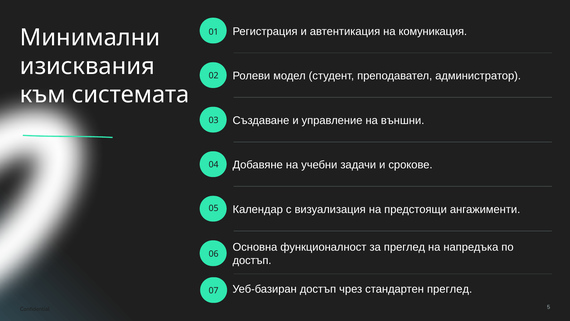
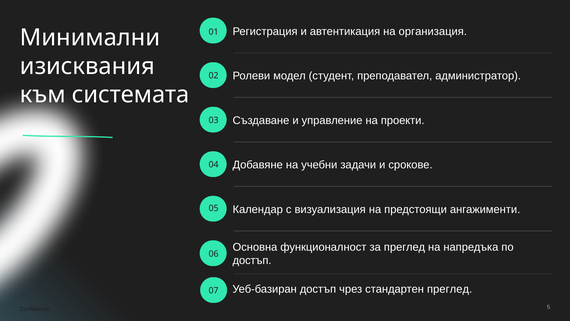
комуникация: комуникация -> организация
външни: външни -> проекти
